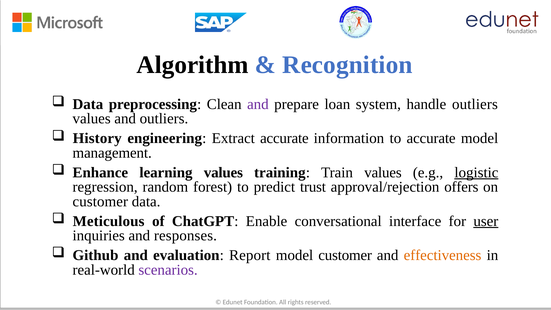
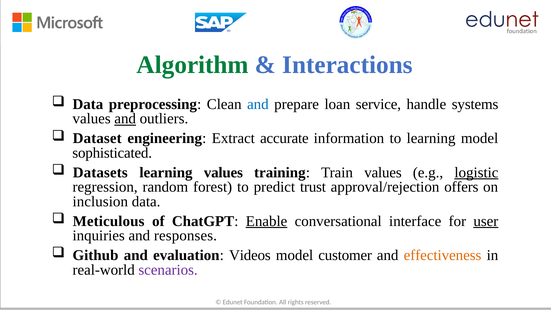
Algorithm colour: black -> green
Recognition: Recognition -> Interactions
and at (258, 104) colour: purple -> blue
system: system -> service
handle outliers: outliers -> systems
and at (125, 119) underline: none -> present
History: History -> Dataset
to accurate: accurate -> learning
management: management -> sophisticated
Enhance: Enhance -> Datasets
customer at (100, 201): customer -> inclusion
Enable underline: none -> present
Report: Report -> Videos
